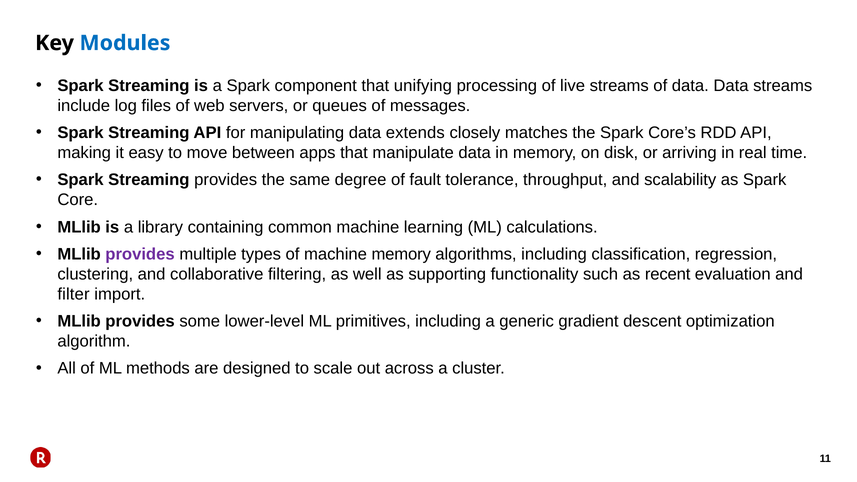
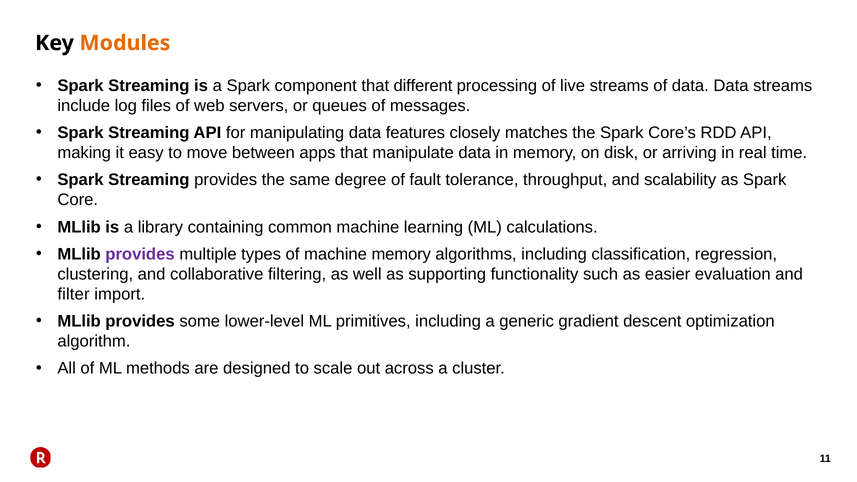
Modules colour: blue -> orange
unifying: unifying -> different
extends: extends -> features
recent: recent -> easier
